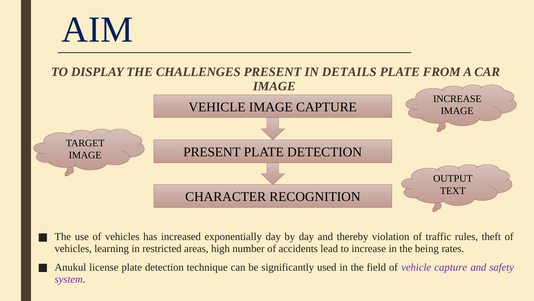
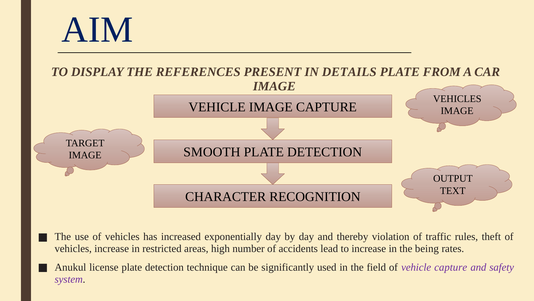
CHALLENGES: CHALLENGES -> REFERENCES
INCREASE at (457, 99): INCREASE -> VEHICLES
PRESENT at (212, 152): PRESENT -> SMOOTH
vehicles learning: learning -> increase
